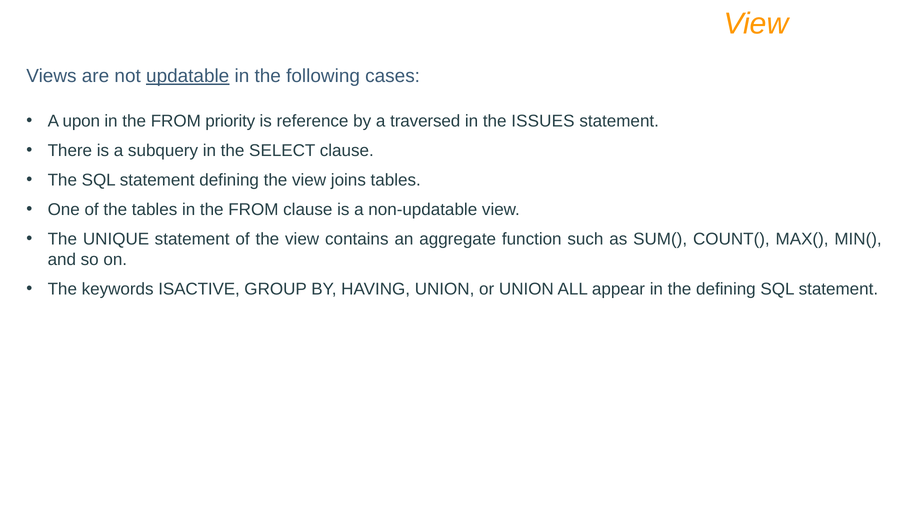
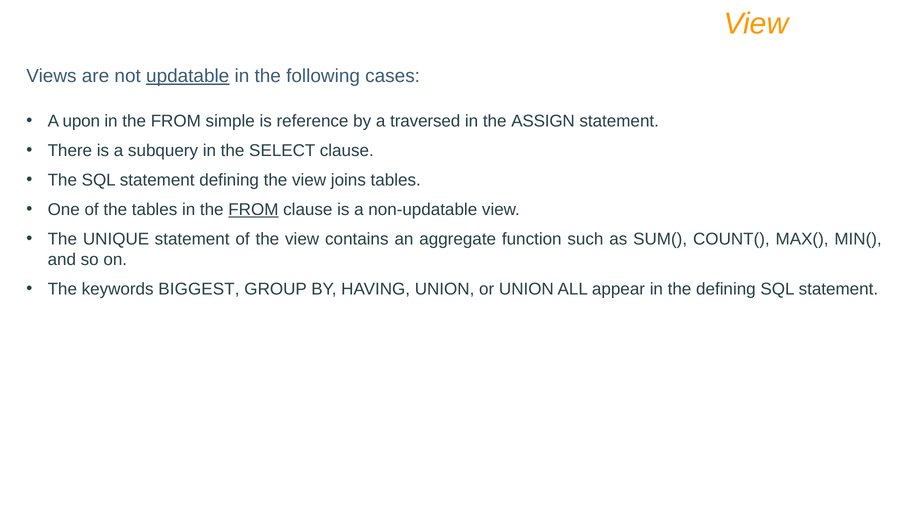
priority: priority -> simple
ISSUES: ISSUES -> ASSIGN
FROM at (253, 210) underline: none -> present
ISACTIVE: ISACTIVE -> BIGGEST
